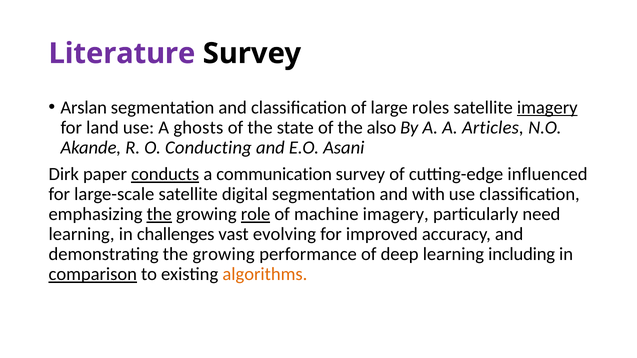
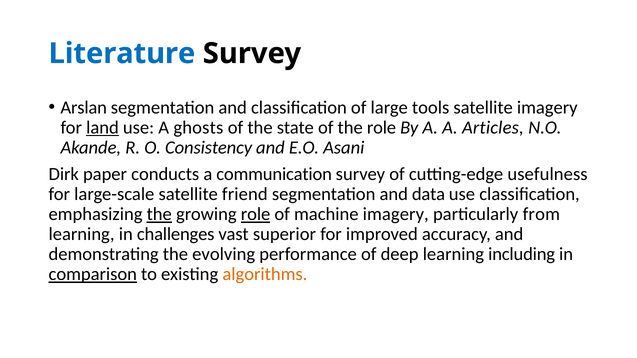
Literature colour: purple -> blue
roles: roles -> tools
imagery at (547, 108) underline: present -> none
land underline: none -> present
the also: also -> role
Conducting: Conducting -> Consistency
conducts underline: present -> none
influenced: influenced -> usefulness
digital: digital -> friend
with: with -> data
need: need -> from
evolving: evolving -> superior
demonstrating the growing: growing -> evolving
